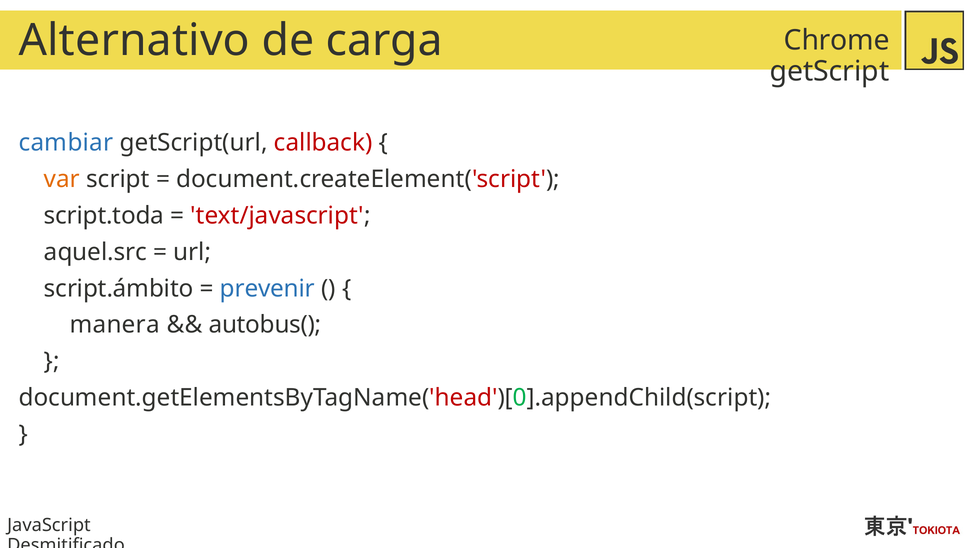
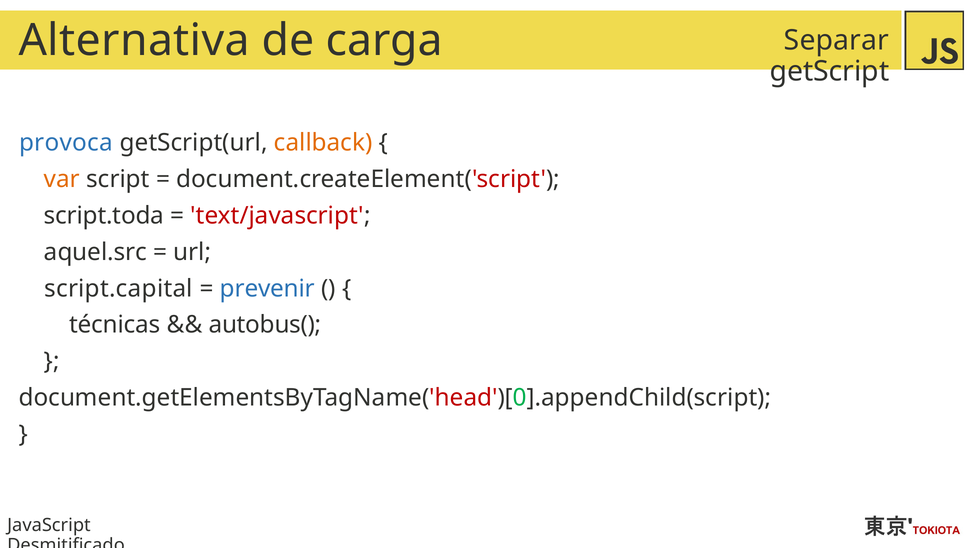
Alternativo: Alternativo -> Alternativa
Chrome: Chrome -> Separar
cambiar: cambiar -> provoca
callback colour: red -> orange
script.ámbito: script.ámbito -> script.capital
manera: manera -> técnicas
